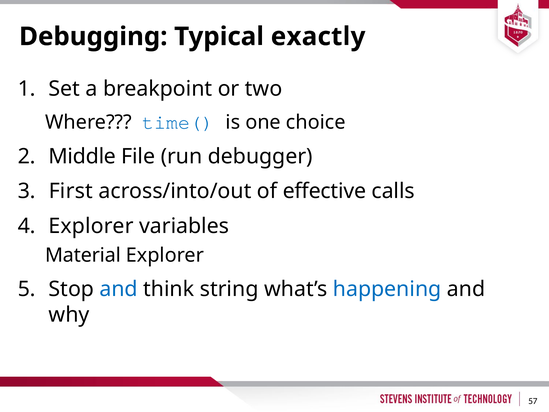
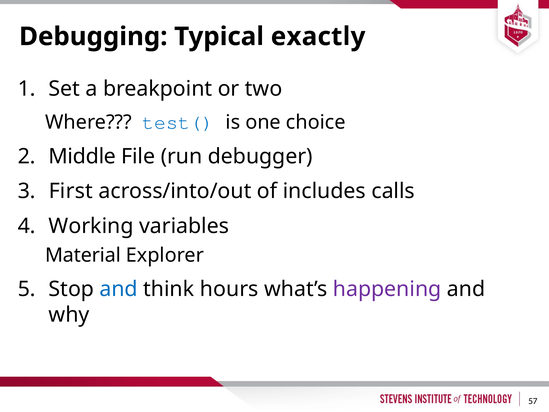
time(: time( -> test(
effective: effective -> includes
Explorer at (91, 226): Explorer -> Working
string: string -> hours
happening colour: blue -> purple
